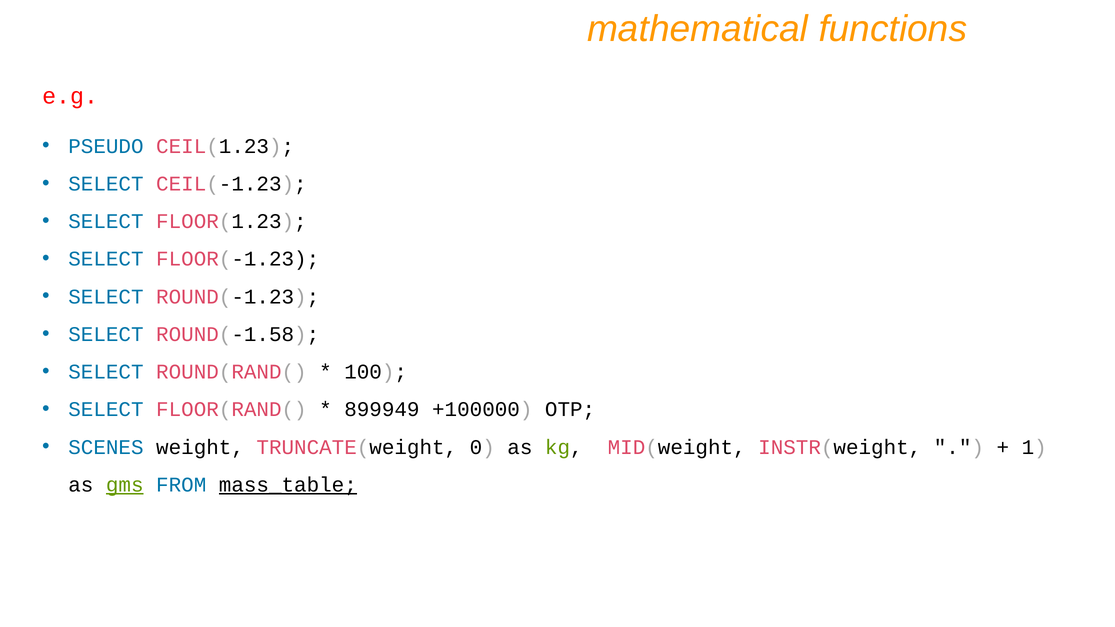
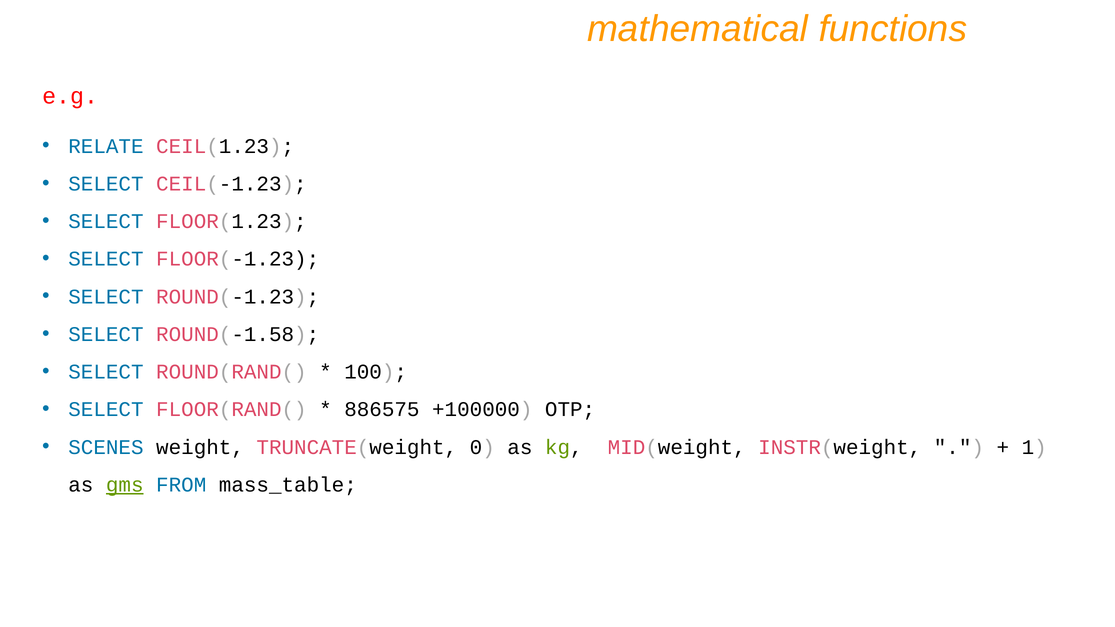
PSEUDO: PSEUDO -> RELATE
899949: 899949 -> 886575
mass_table underline: present -> none
